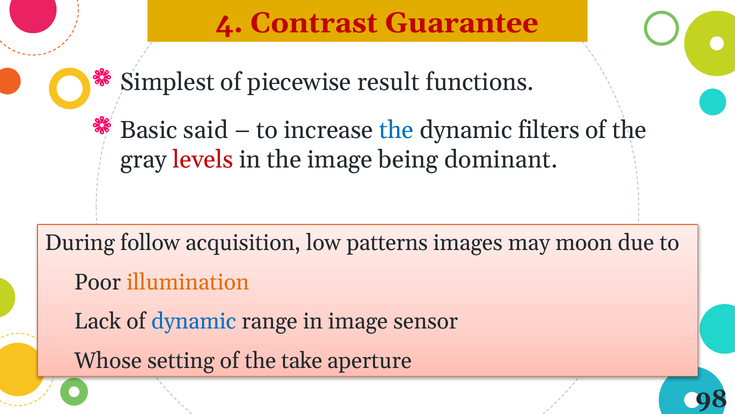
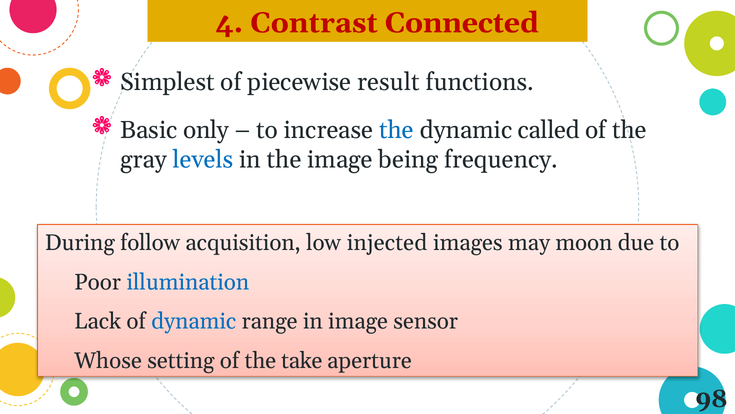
Guarantee: Guarantee -> Connected
said: said -> only
filters: filters -> called
levels colour: red -> blue
dominant: dominant -> frequency
patterns: patterns -> injected
illumination colour: orange -> blue
